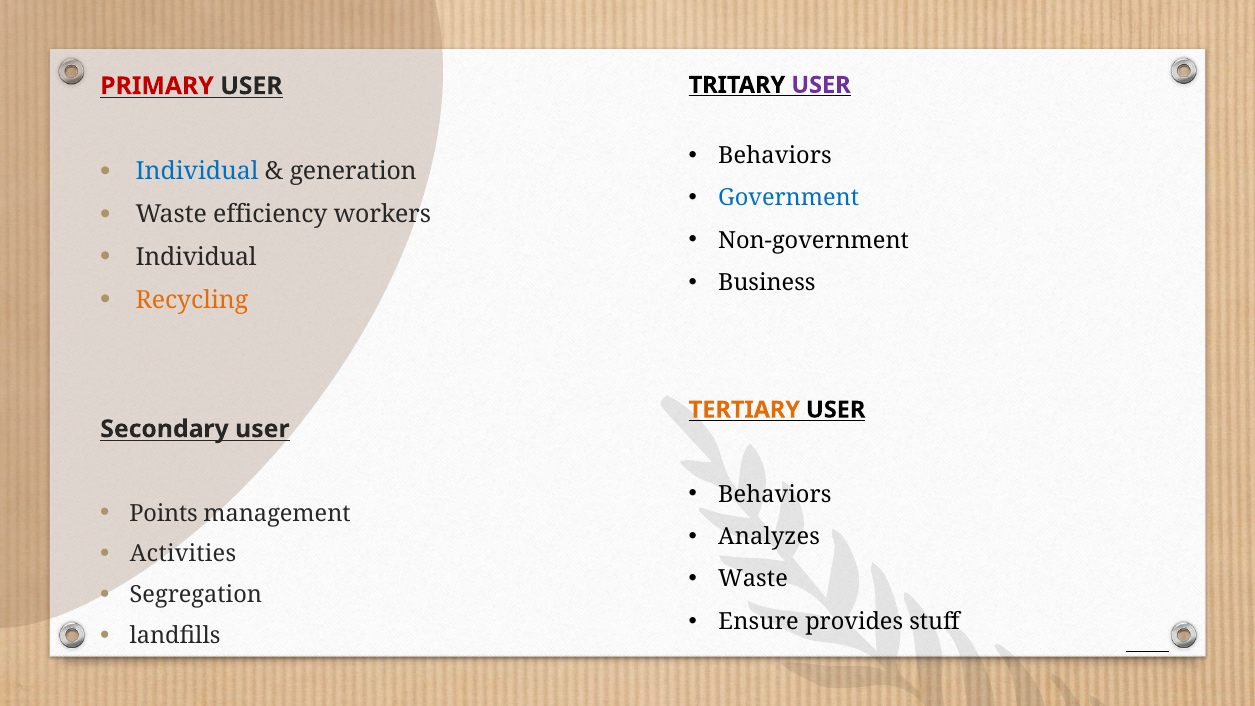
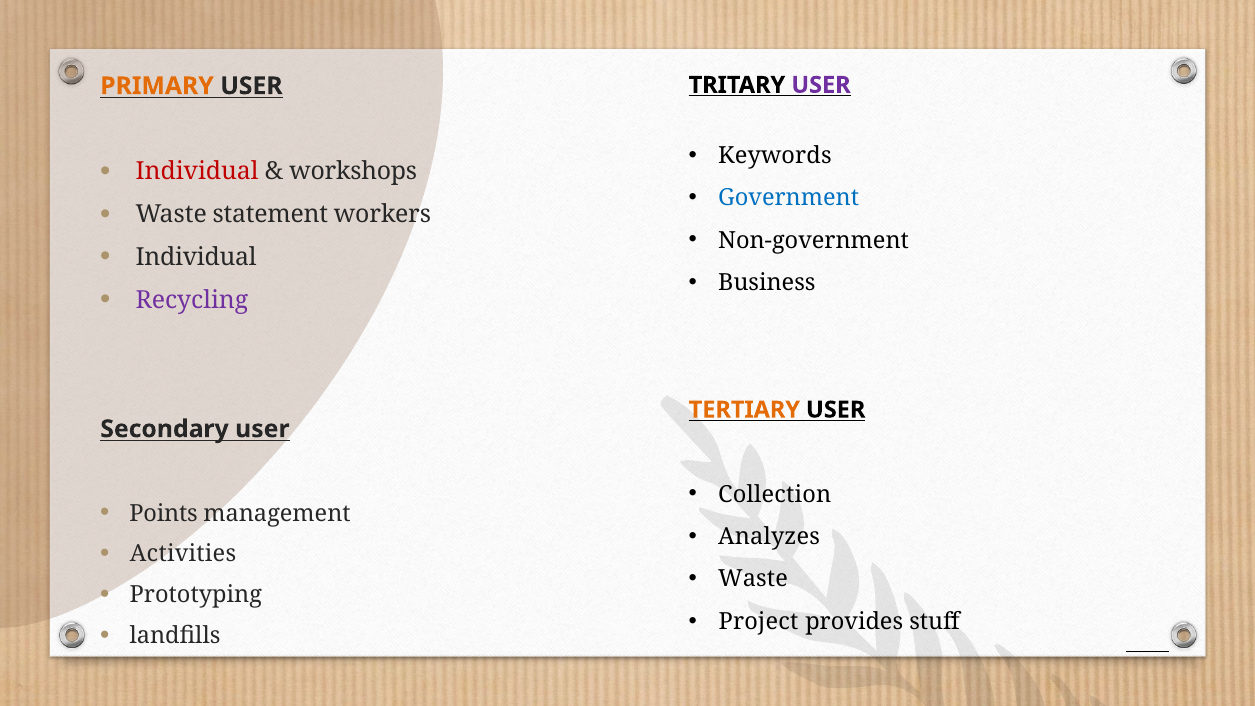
PRIMARY colour: red -> orange
Behaviors at (775, 156): Behaviors -> Keywords
Individual at (197, 172) colour: blue -> red
generation: generation -> workshops
efficiency: efficiency -> statement
Recycling colour: orange -> purple
Behaviors at (775, 494): Behaviors -> Collection
Segregation: Segregation -> Prototyping
Ensure: Ensure -> Project
